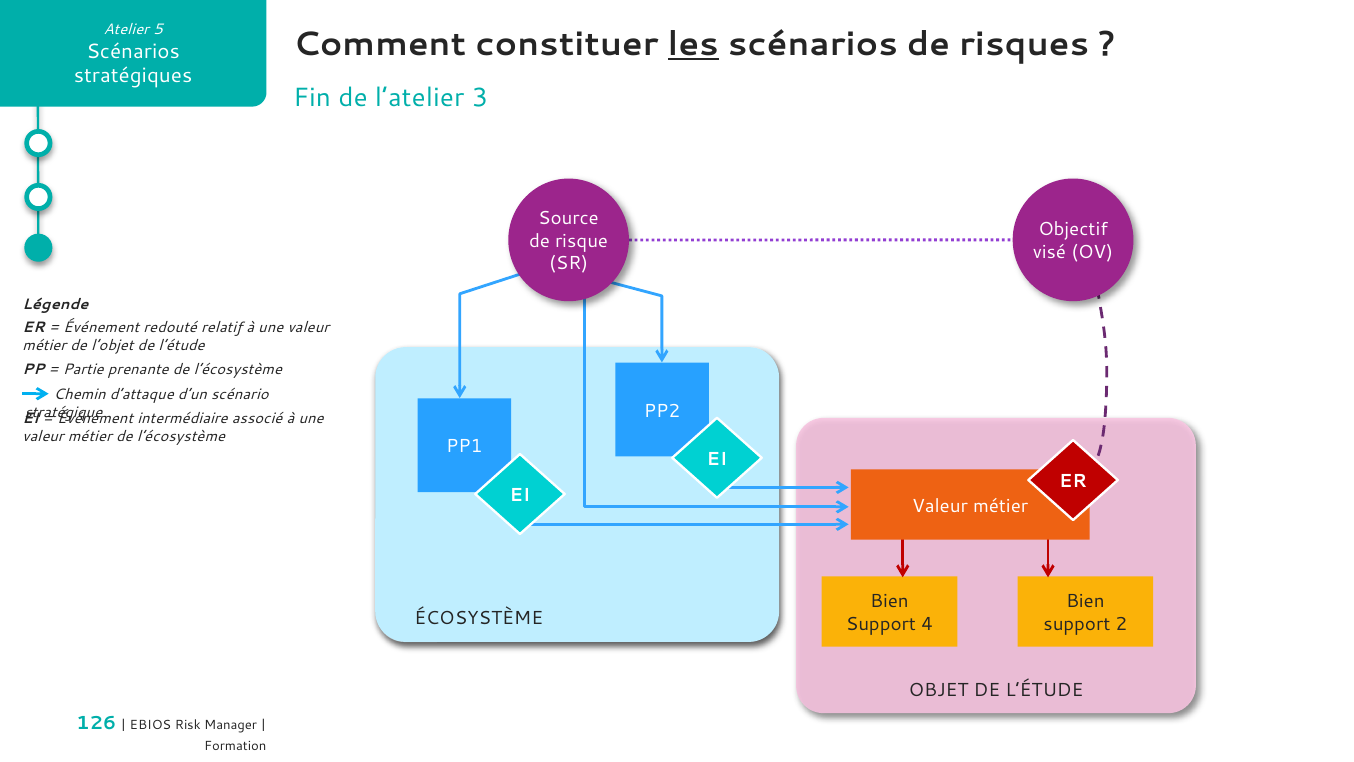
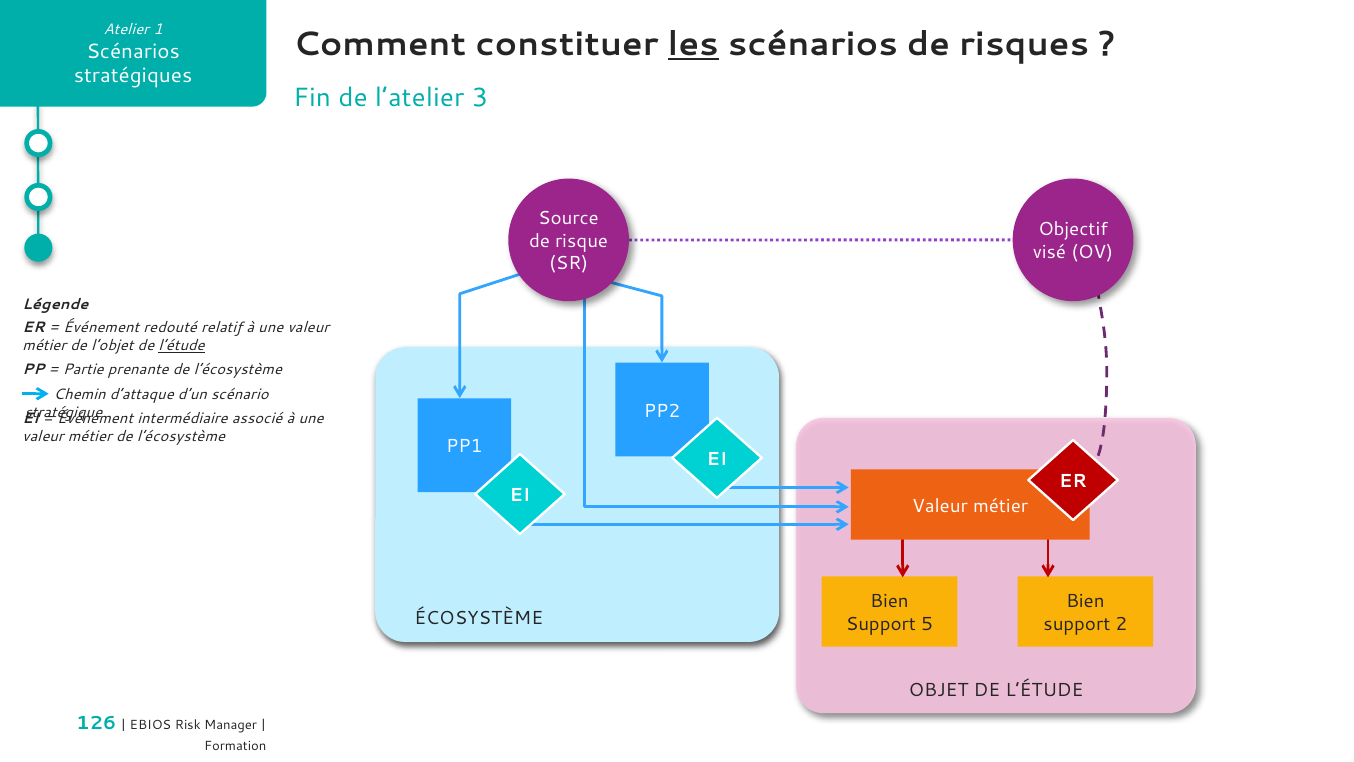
5: 5 -> 1
l’étude at (182, 346) underline: none -> present
4: 4 -> 5
